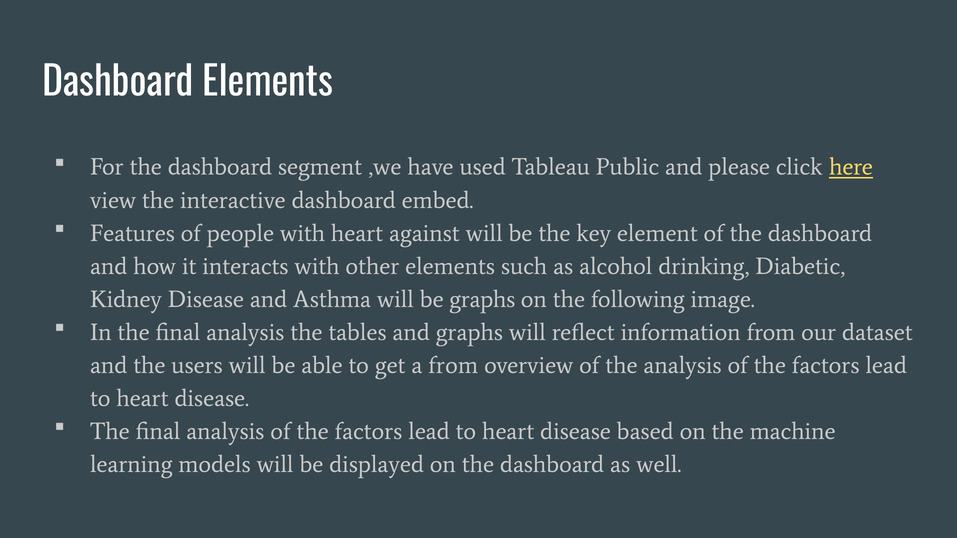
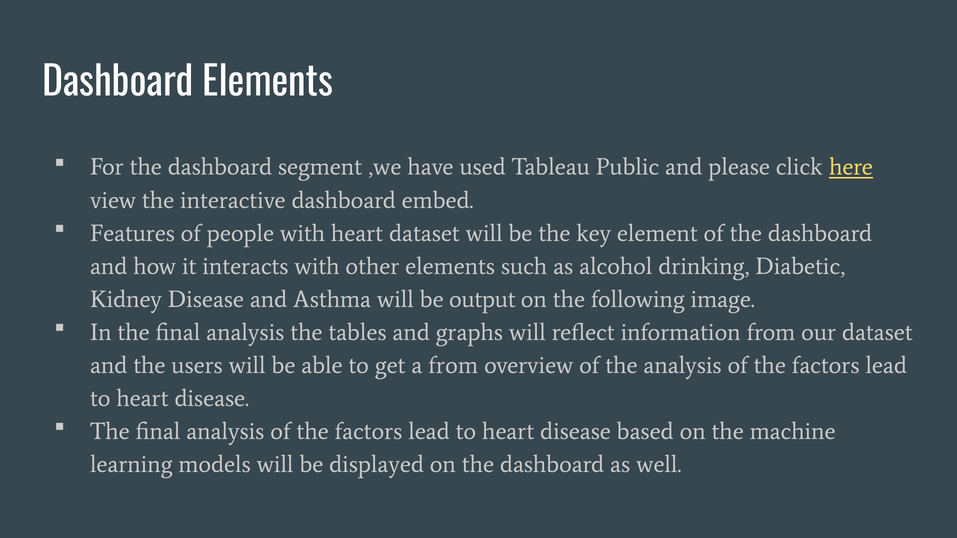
heart against: against -> dataset
be graphs: graphs -> output
